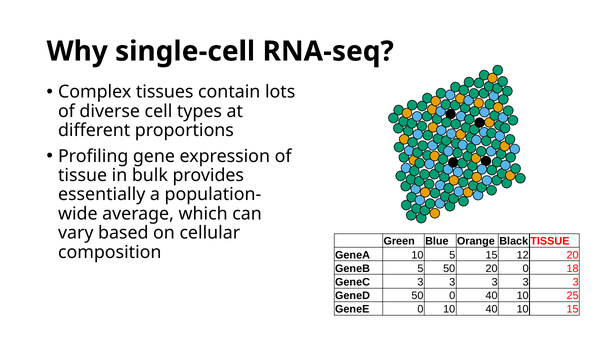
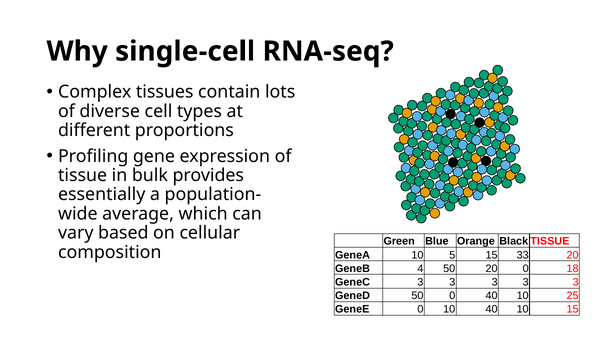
12: 12 -> 33
GeneB 5: 5 -> 4
